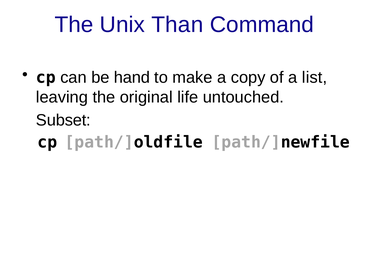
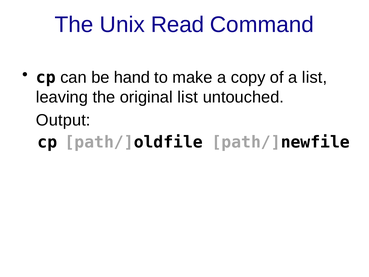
Than: Than -> Read
original life: life -> list
Subset: Subset -> Output
